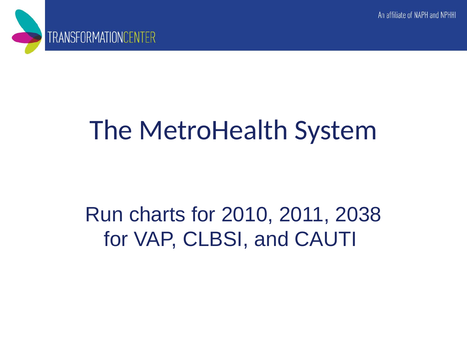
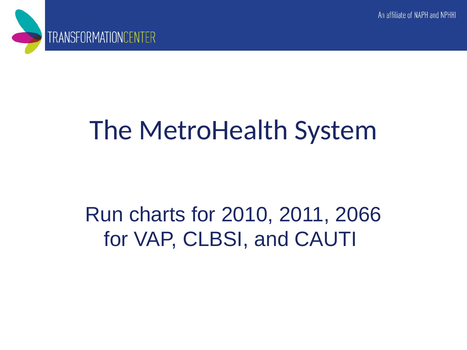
2038: 2038 -> 2066
